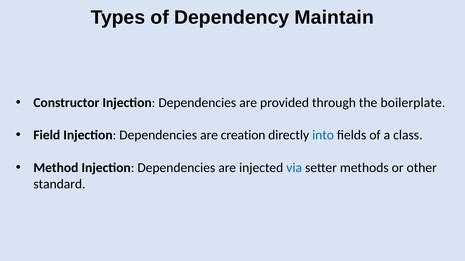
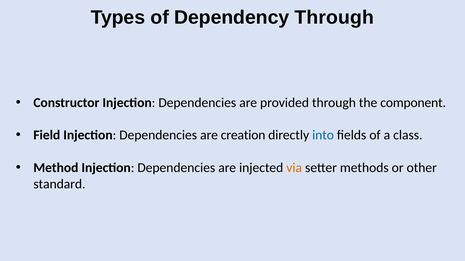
Dependency Maintain: Maintain -> Through
boilerplate: boilerplate -> component
via colour: blue -> orange
